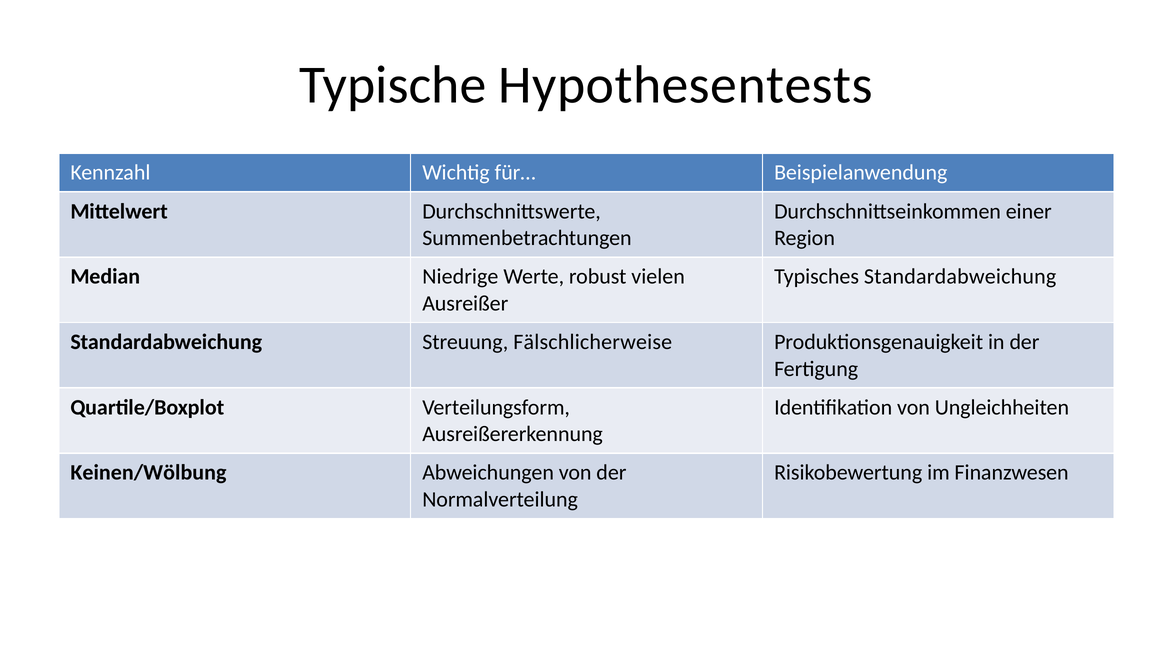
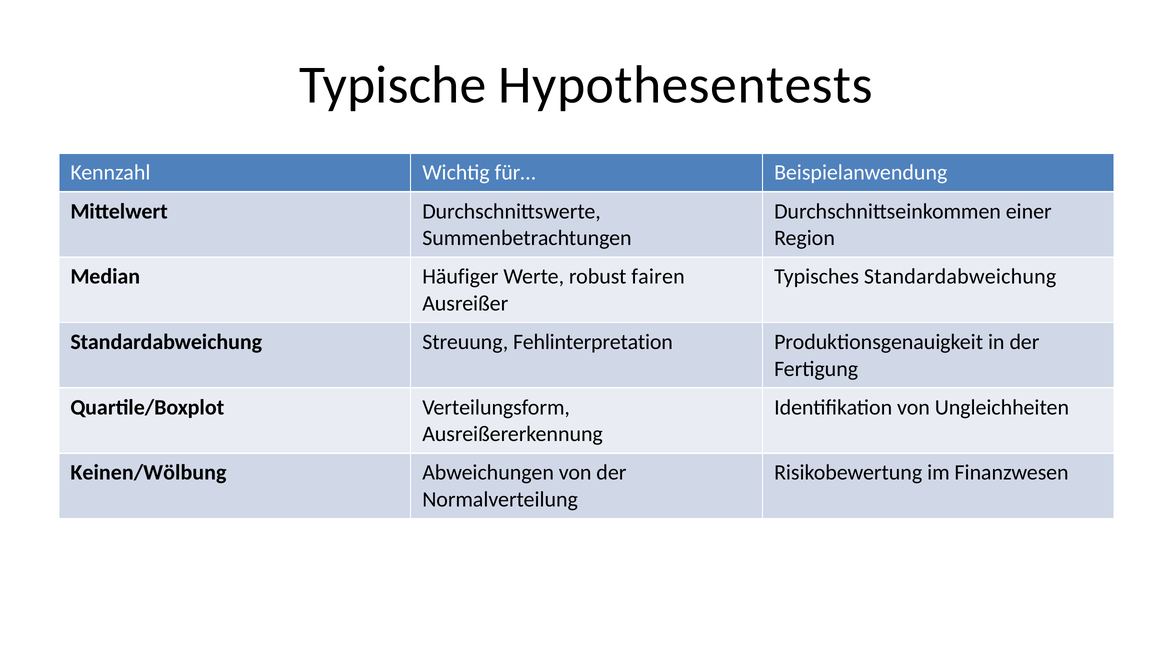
Niedrige: Niedrige -> Häufiger
vielen: vielen -> fairen
Fälschlicherweise: Fälschlicherweise -> Fehlinterpretation
